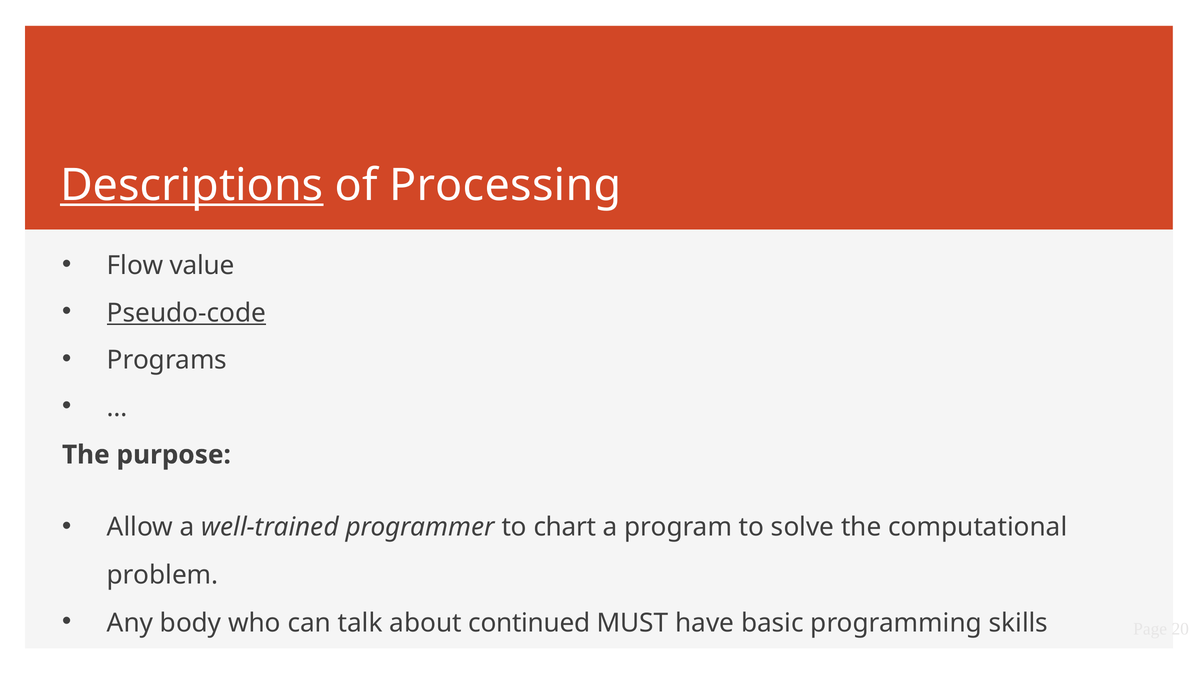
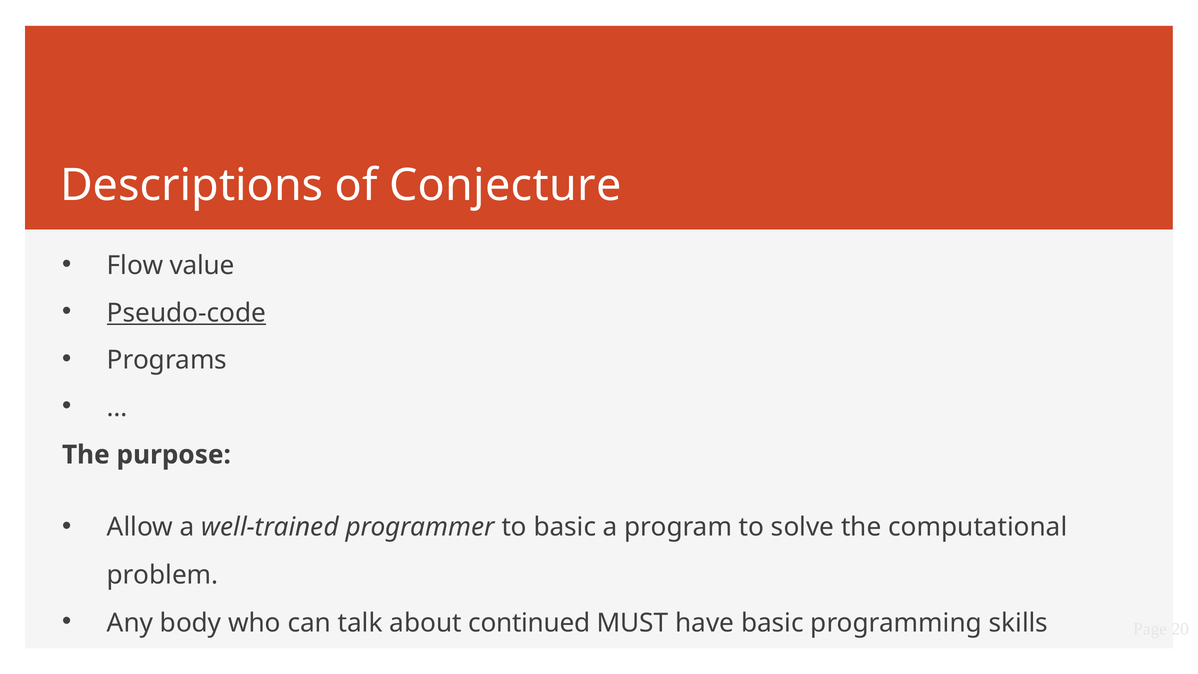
Descriptions underline: present -> none
Processing: Processing -> Conjecture
to chart: chart -> basic
